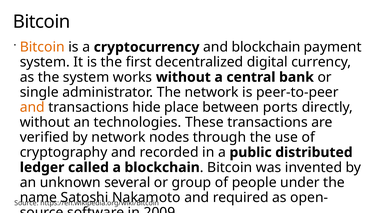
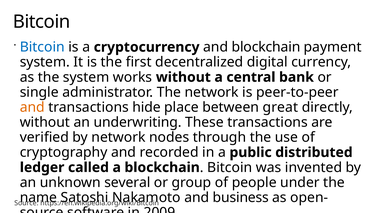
Bitcoin at (42, 47) colour: orange -> blue
ports: ports -> great
technologies: technologies -> underwriting
required: required -> business
